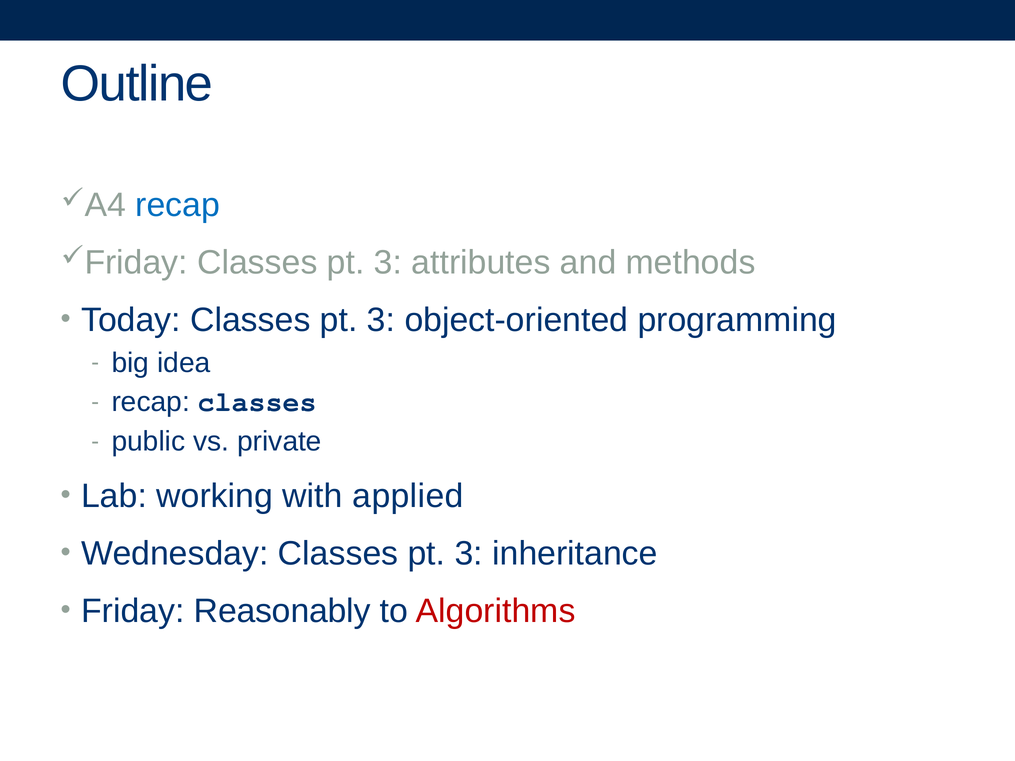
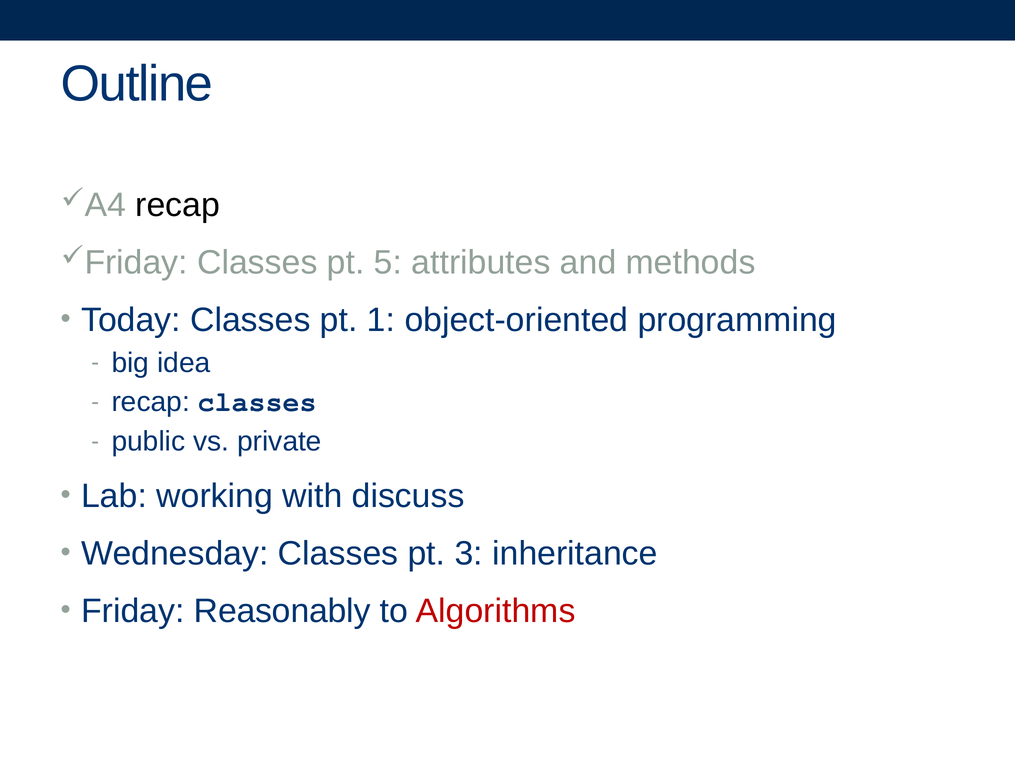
recap at (178, 205) colour: blue -> black
3 at (388, 263): 3 -> 5
Today Classes pt 3: 3 -> 1
applied: applied -> discuss
